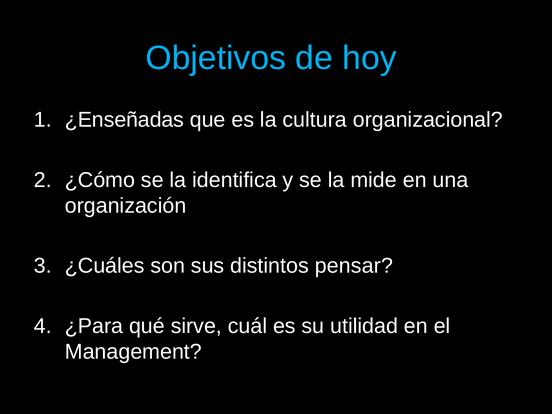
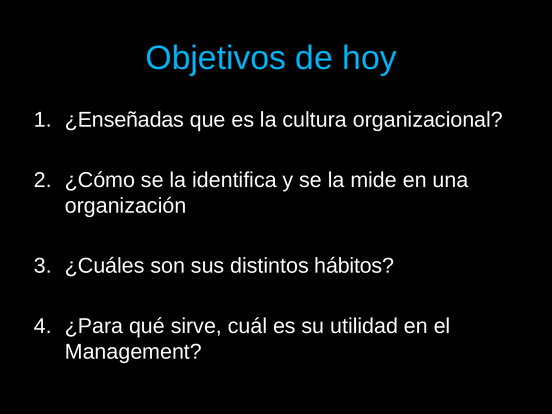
pensar: pensar -> hábitos
